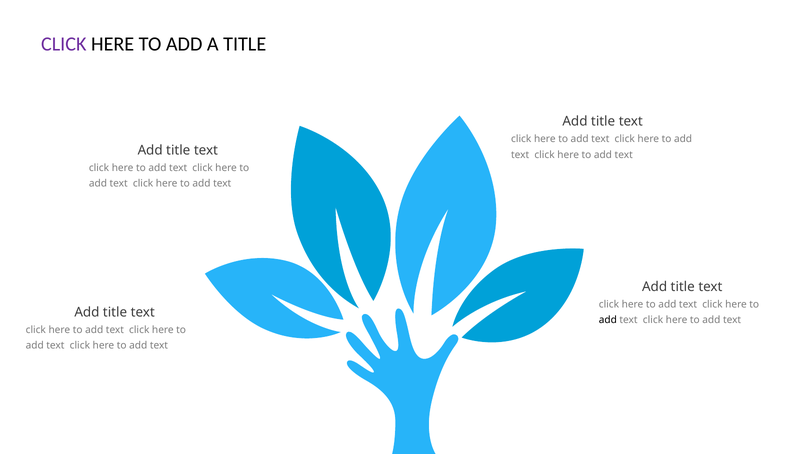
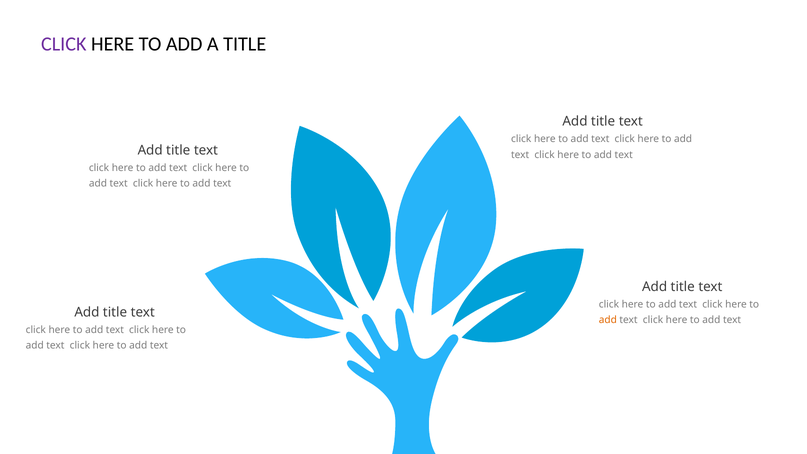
add at (608, 320) colour: black -> orange
